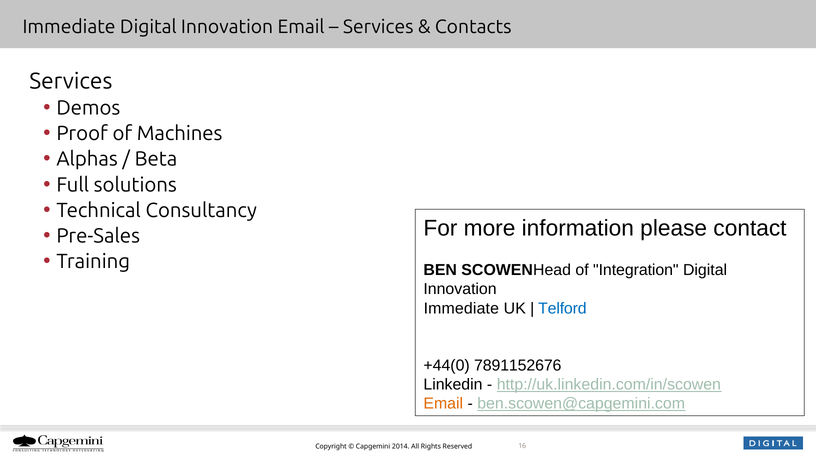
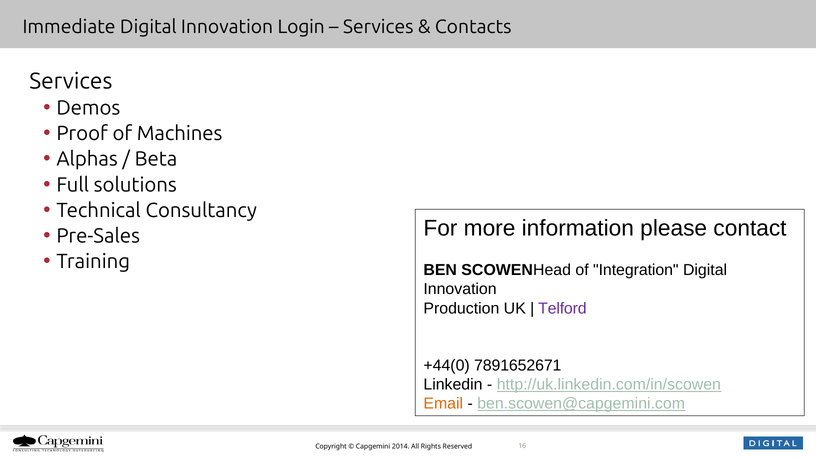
Innovation Email: Email -> Login
Immediate at (461, 308): Immediate -> Production
Telford colour: blue -> purple
7891152676: 7891152676 -> 7891652671
